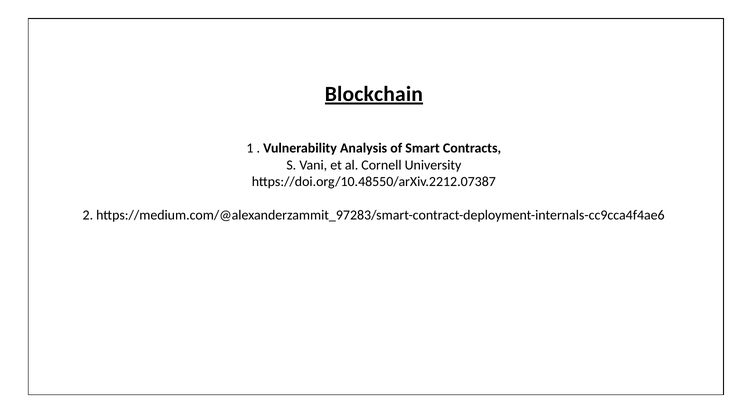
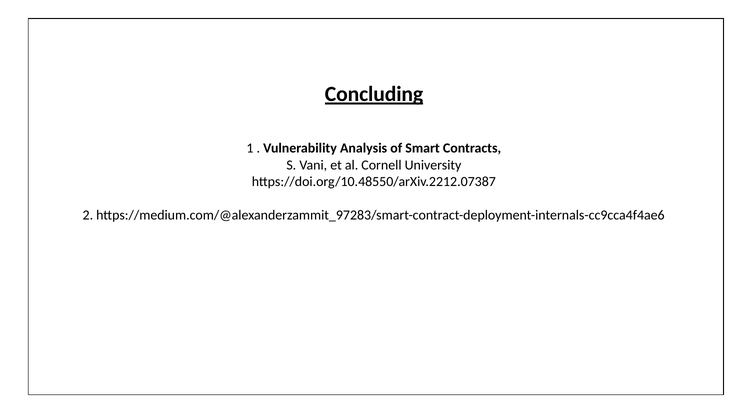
Blockchain: Blockchain -> Concluding
